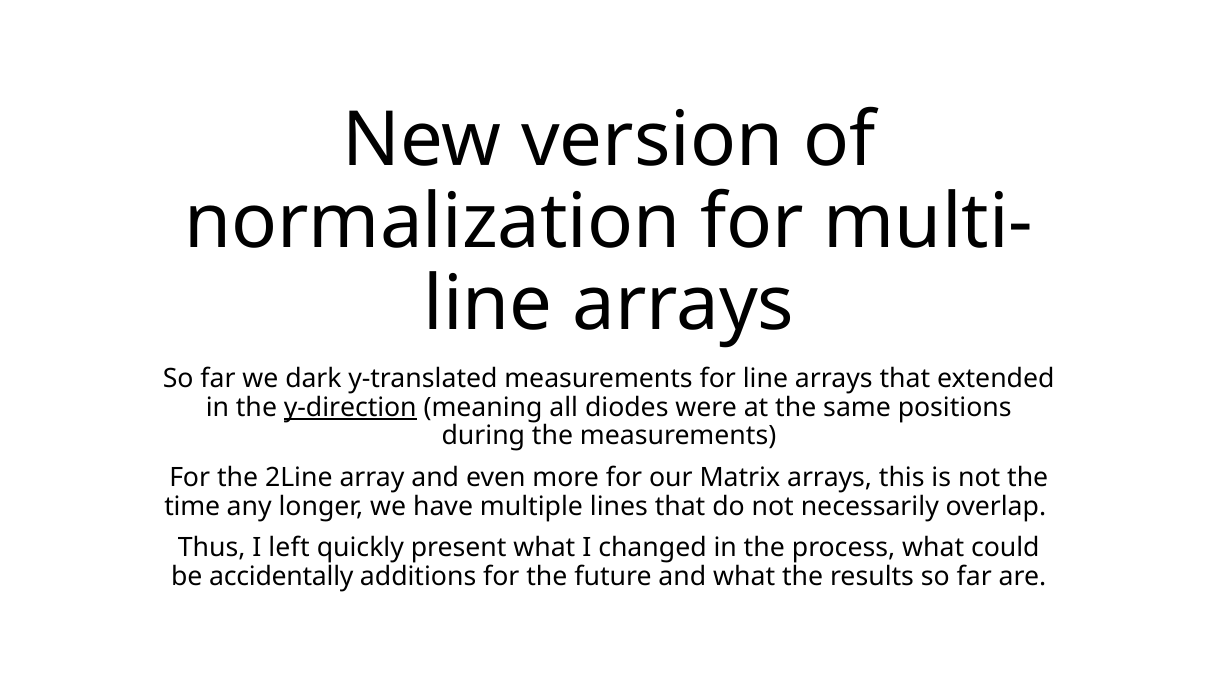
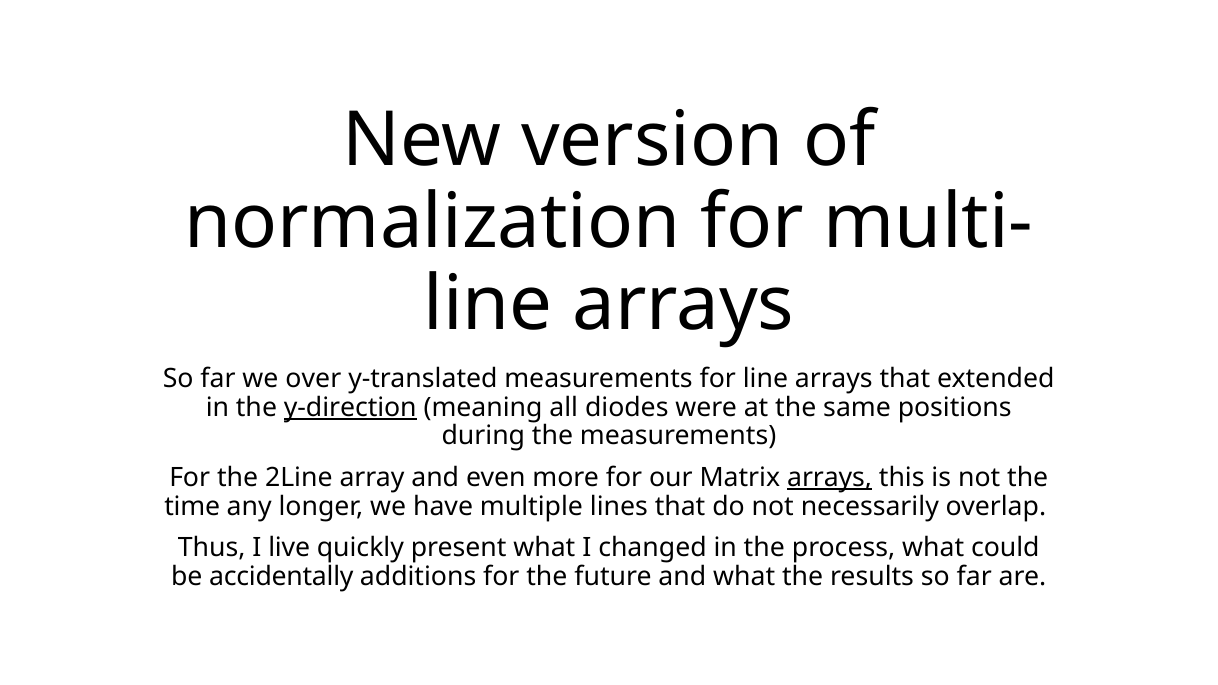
dark: dark -> over
arrays at (830, 478) underline: none -> present
left: left -> live
